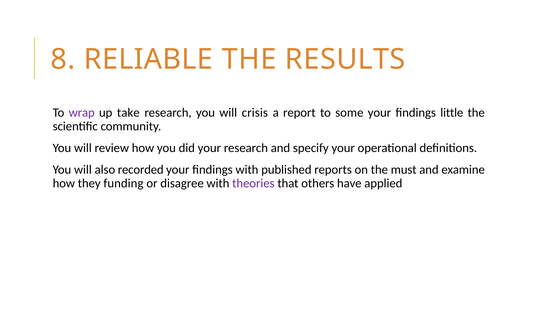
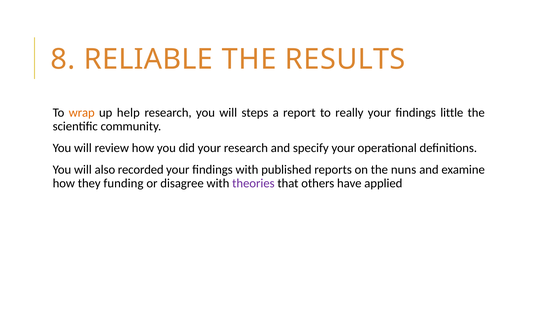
wrap colour: purple -> orange
take: take -> help
crisis: crisis -> steps
some: some -> really
must: must -> nuns
